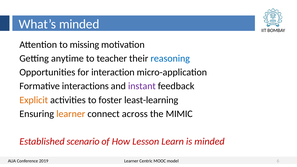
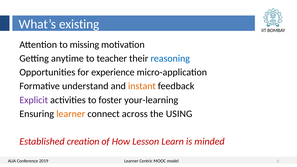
What’s minded: minded -> existing
interaction: interaction -> experience
interactions: interactions -> understand
instant colour: purple -> orange
Explicit colour: orange -> purple
least-learning: least-learning -> your-learning
MIMIC: MIMIC -> USING
scenario: scenario -> creation
